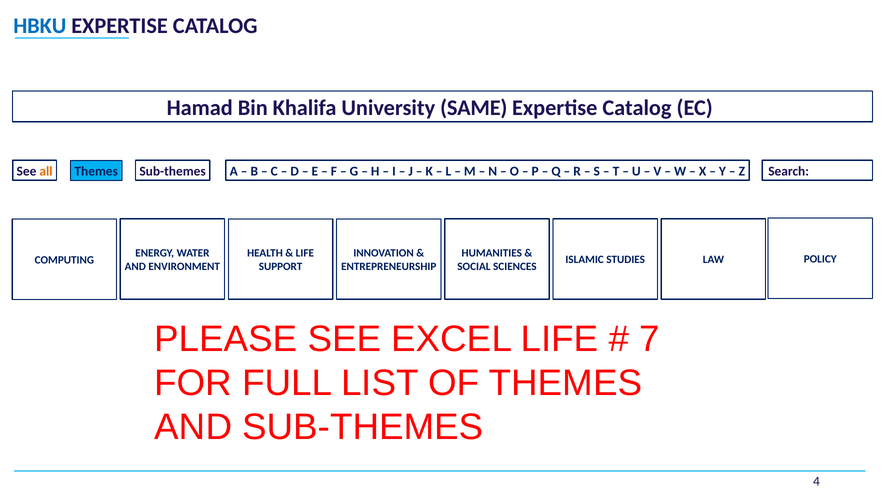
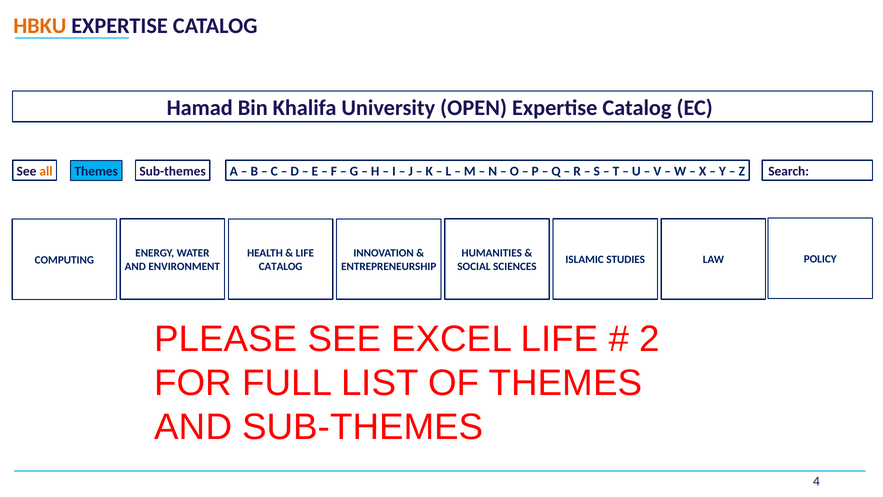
HBKU colour: blue -> orange
SAME: SAME -> OPEN
SUPPORT at (281, 267): SUPPORT -> CATALOG
7: 7 -> 2
